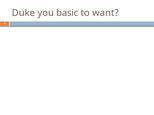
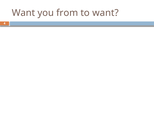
Duke at (23, 13): Duke -> Want
basic: basic -> from
